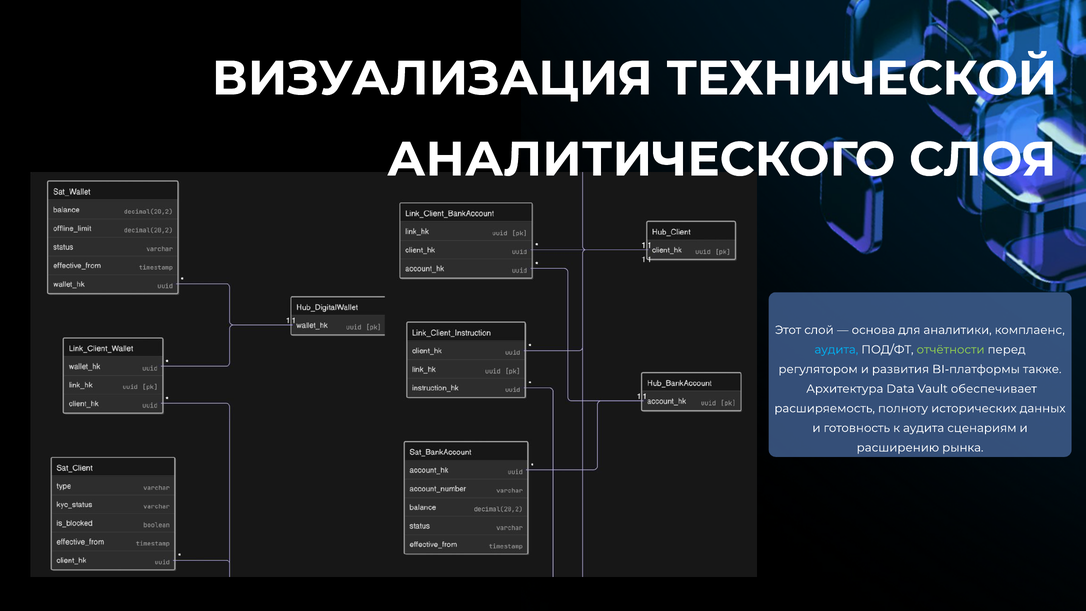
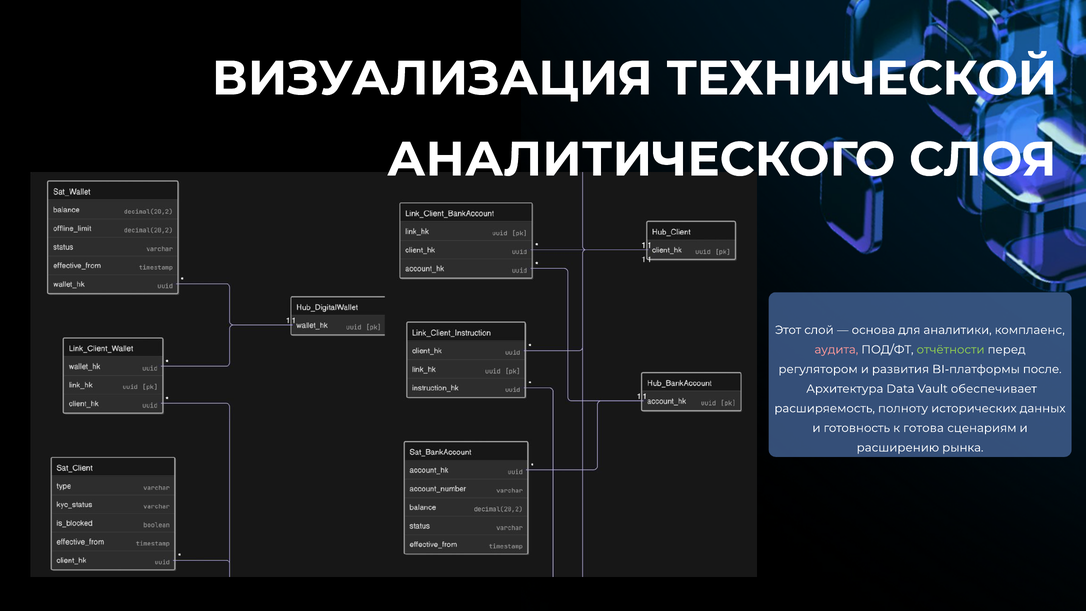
аудита at (836, 350) colour: light blue -> pink
также: также -> после
к аудита: аудита -> готова
